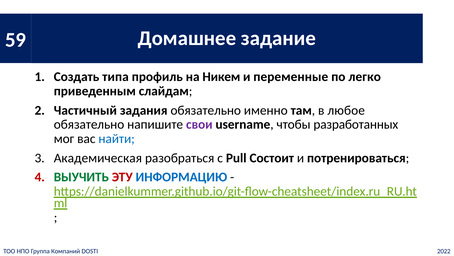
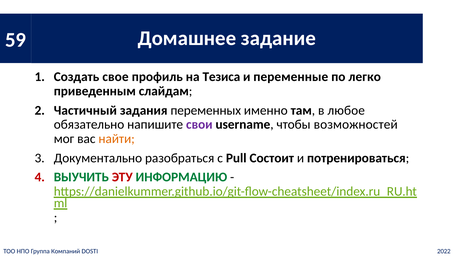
типа: типа -> свое
Никем: Никем -> Тезиса
задания обязательно: обязательно -> переменных
разработанных: разработанных -> возможностей
найти colour: blue -> orange
Академическая: Академическая -> Документально
ИНФОРМАЦИЮ colour: blue -> green
